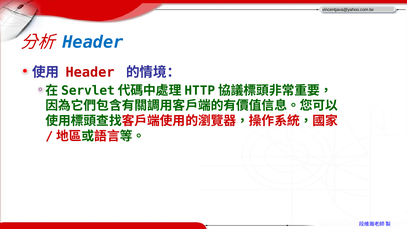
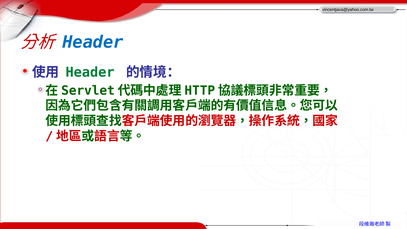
Header at (90, 72) colour: red -> green
